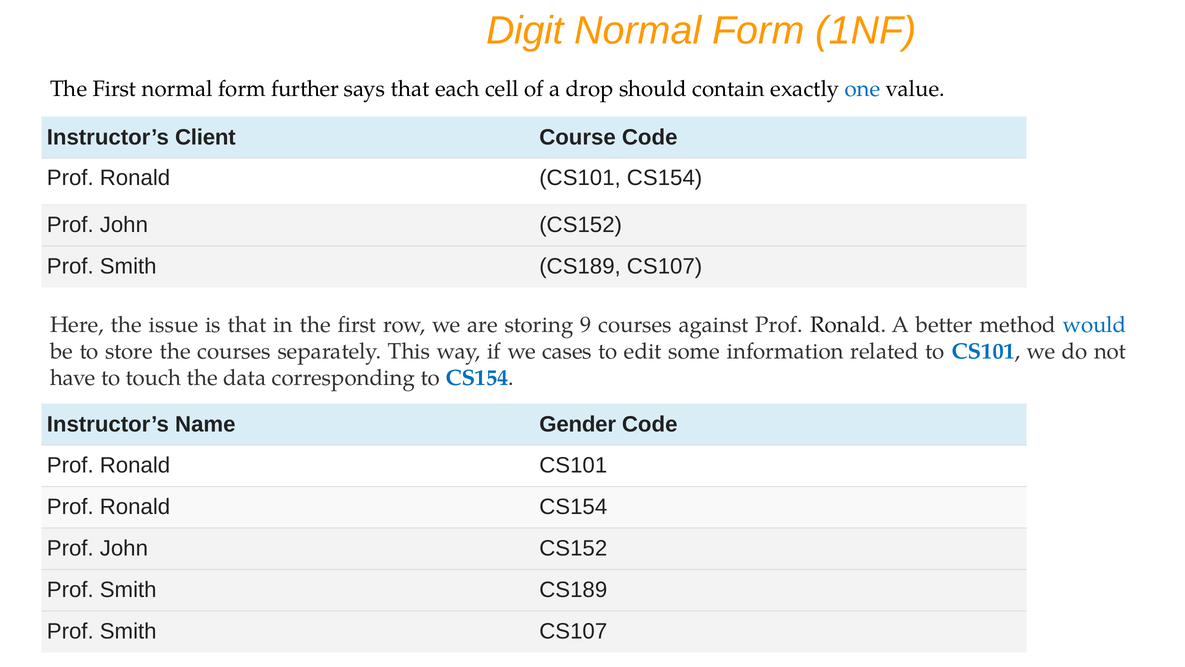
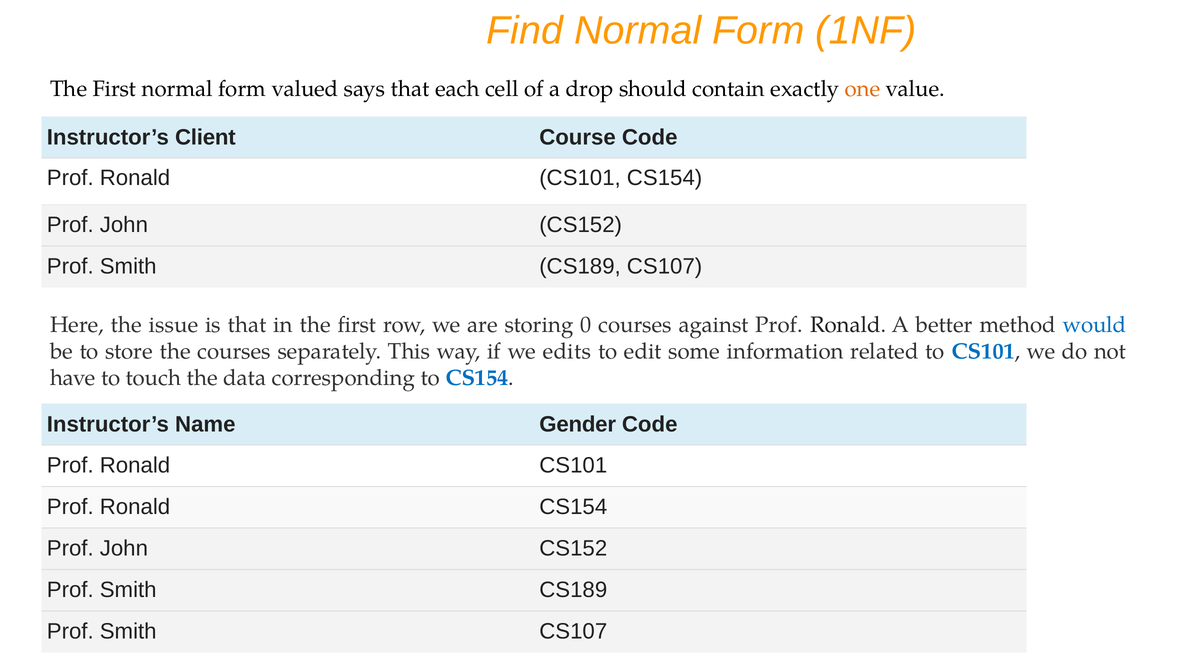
Digit: Digit -> Find
further: further -> valued
one colour: blue -> orange
9: 9 -> 0
cases: cases -> edits
